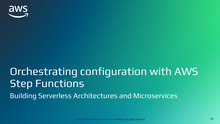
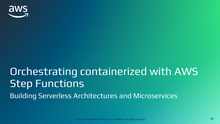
configuration: configuration -> containerized
